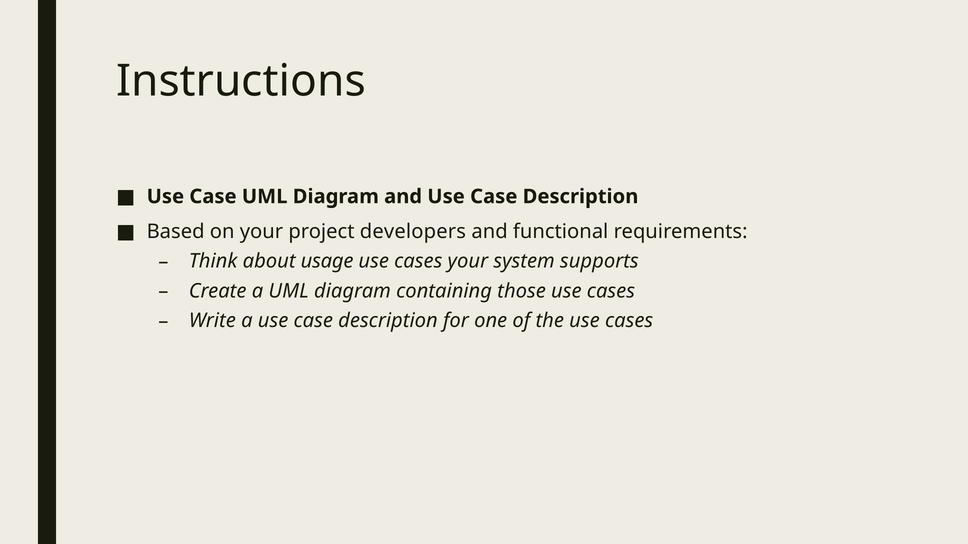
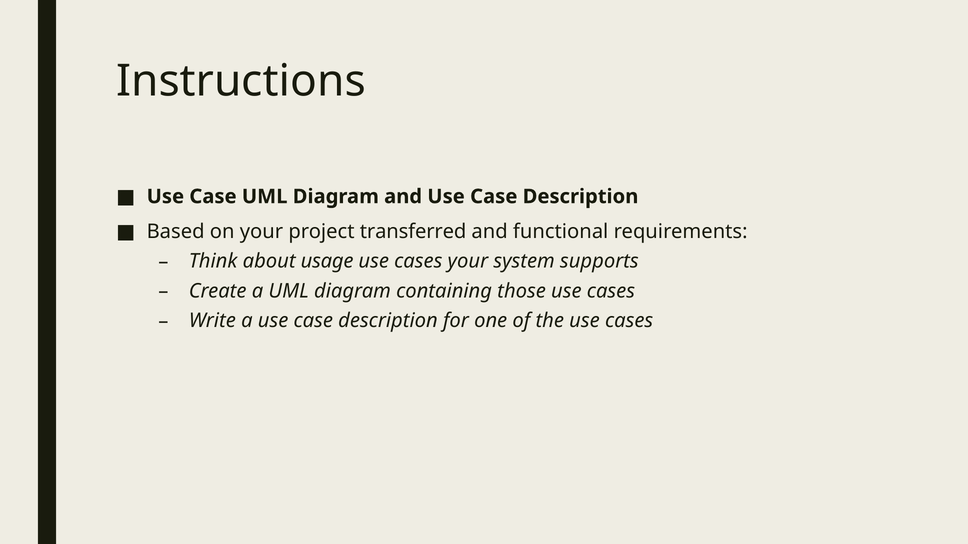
developers: developers -> transferred
